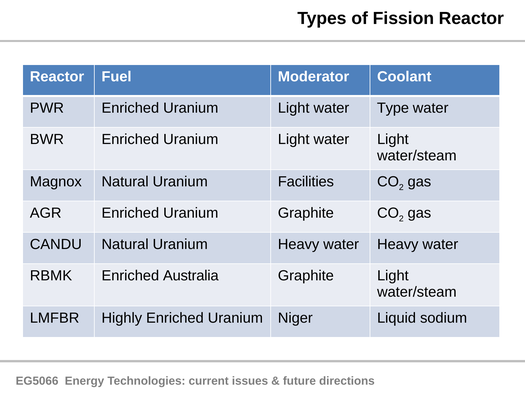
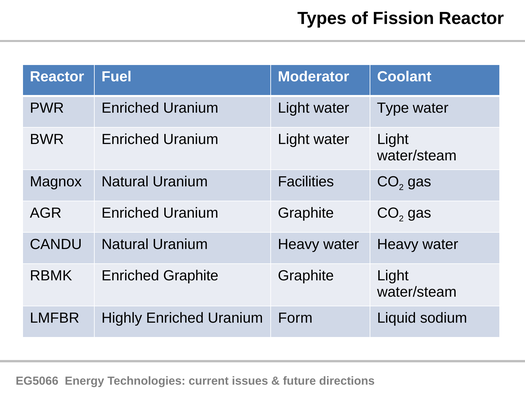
Enriched Australia: Australia -> Graphite
Niger: Niger -> Form
